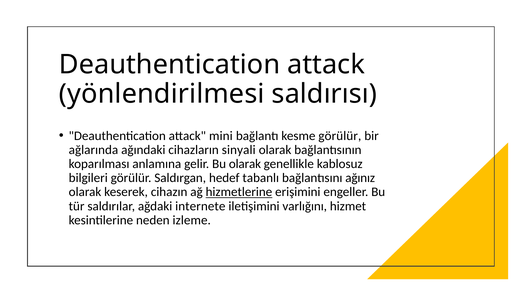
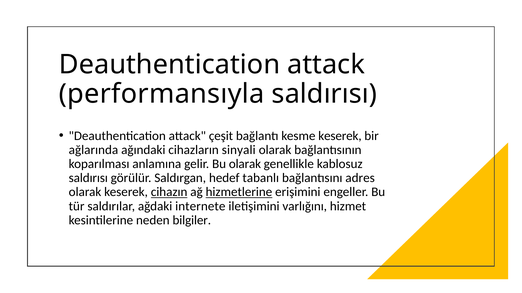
yönlendirilmesi: yönlendirilmesi -> performansıyla
mini: mini -> çeşit
kesme görülür: görülür -> keserek
bilgileri at (88, 178): bilgileri -> saldırısı
ağınız: ağınız -> adres
cihazın underline: none -> present
izleme: izleme -> bilgiler
